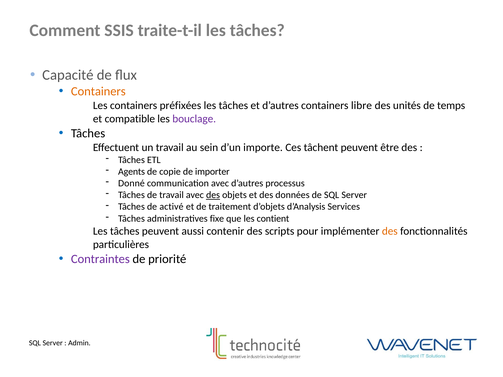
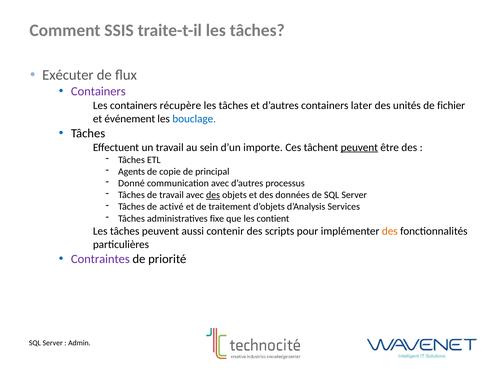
Capacité: Capacité -> Exécuter
Containers at (98, 91) colour: orange -> purple
préfixées: préfixées -> récupère
libre: libre -> later
temps: temps -> fichier
compatible: compatible -> événement
bouclage colour: purple -> blue
peuvent at (359, 147) underline: none -> present
importer: importer -> principal
